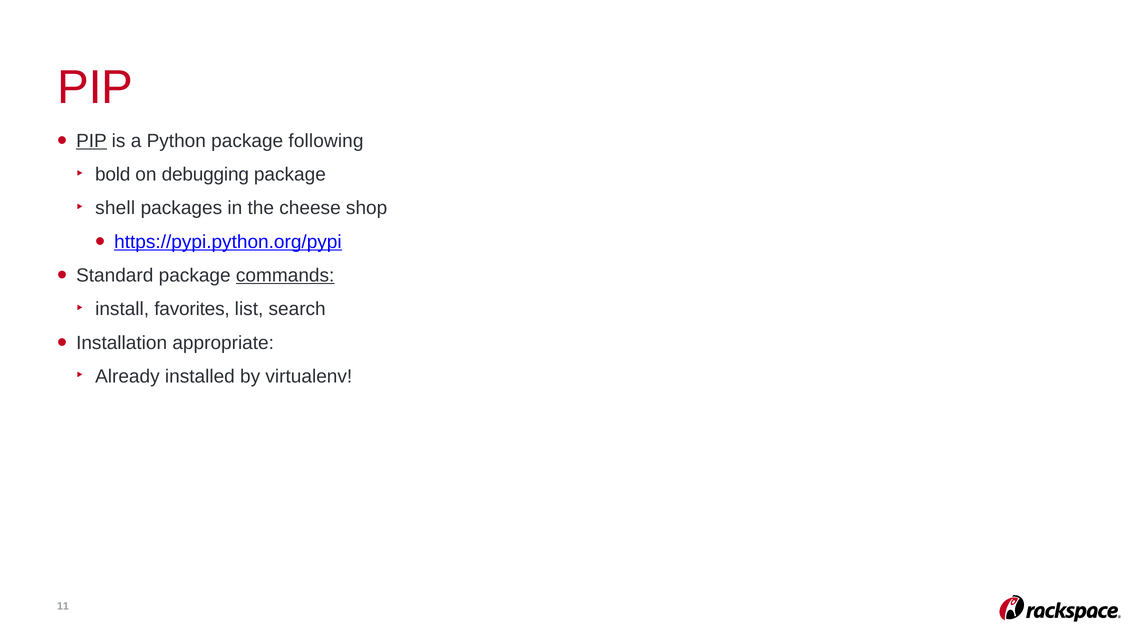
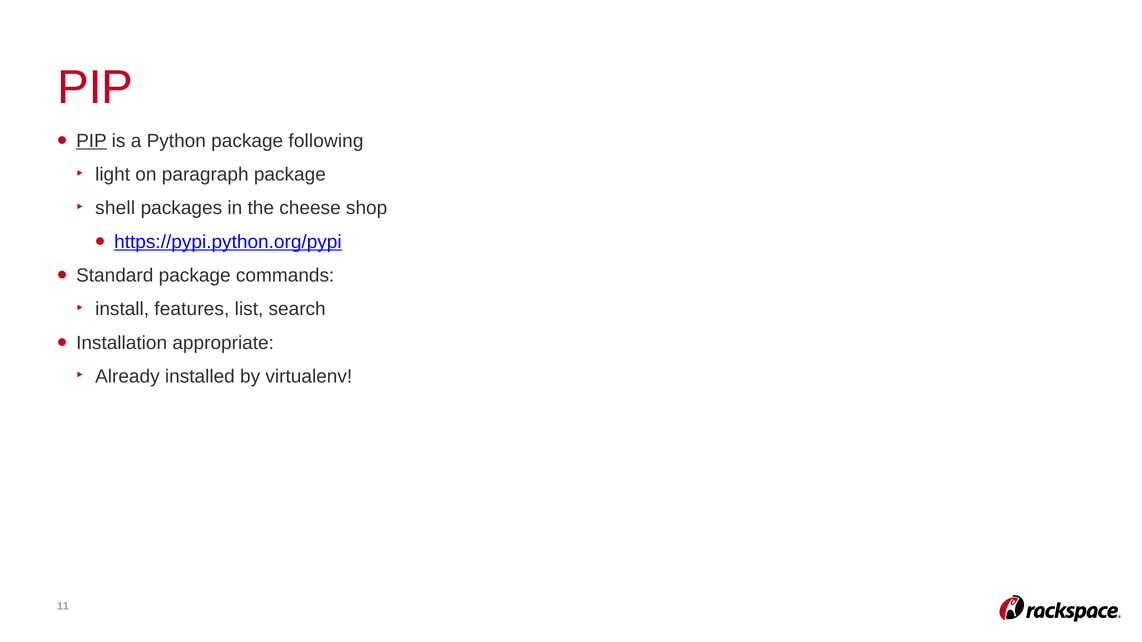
bold: bold -> light
debugging: debugging -> paragraph
commands underline: present -> none
favorites: favorites -> features
